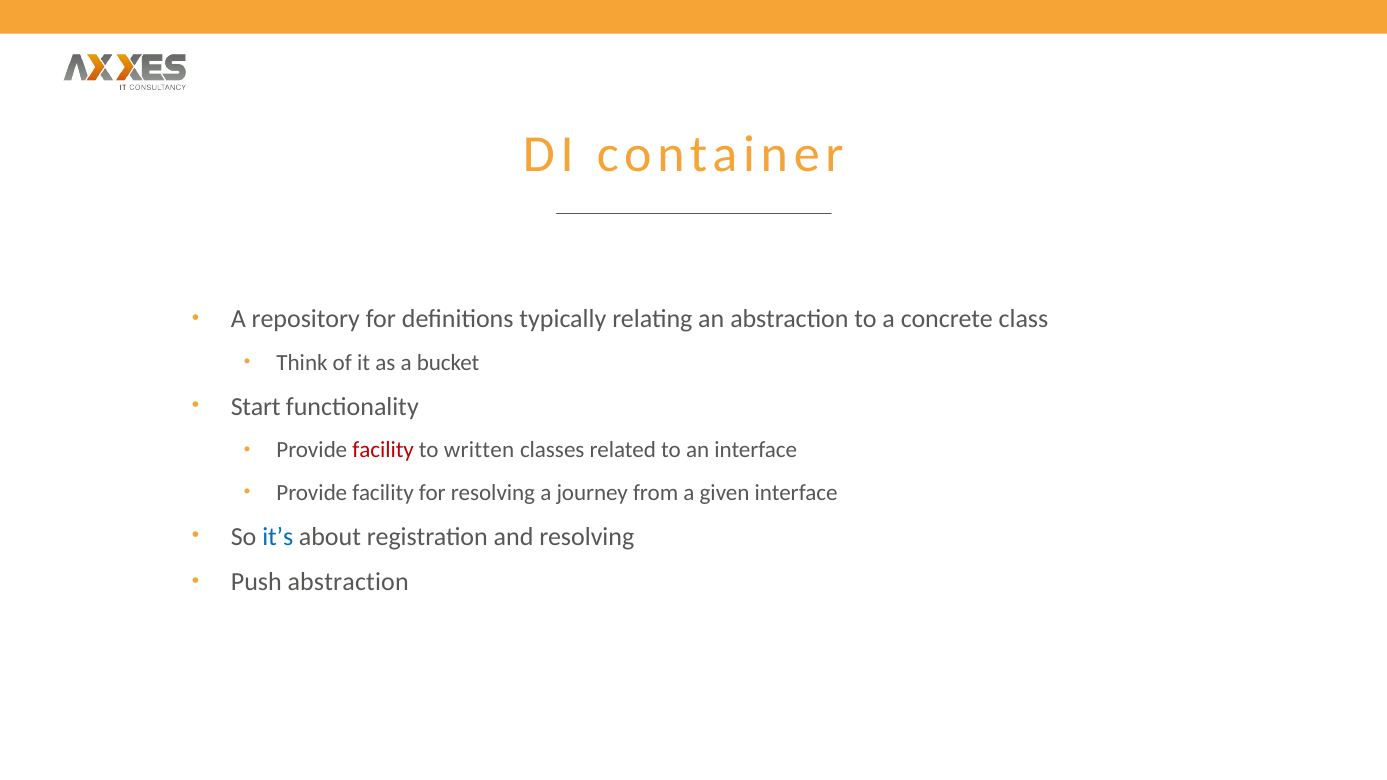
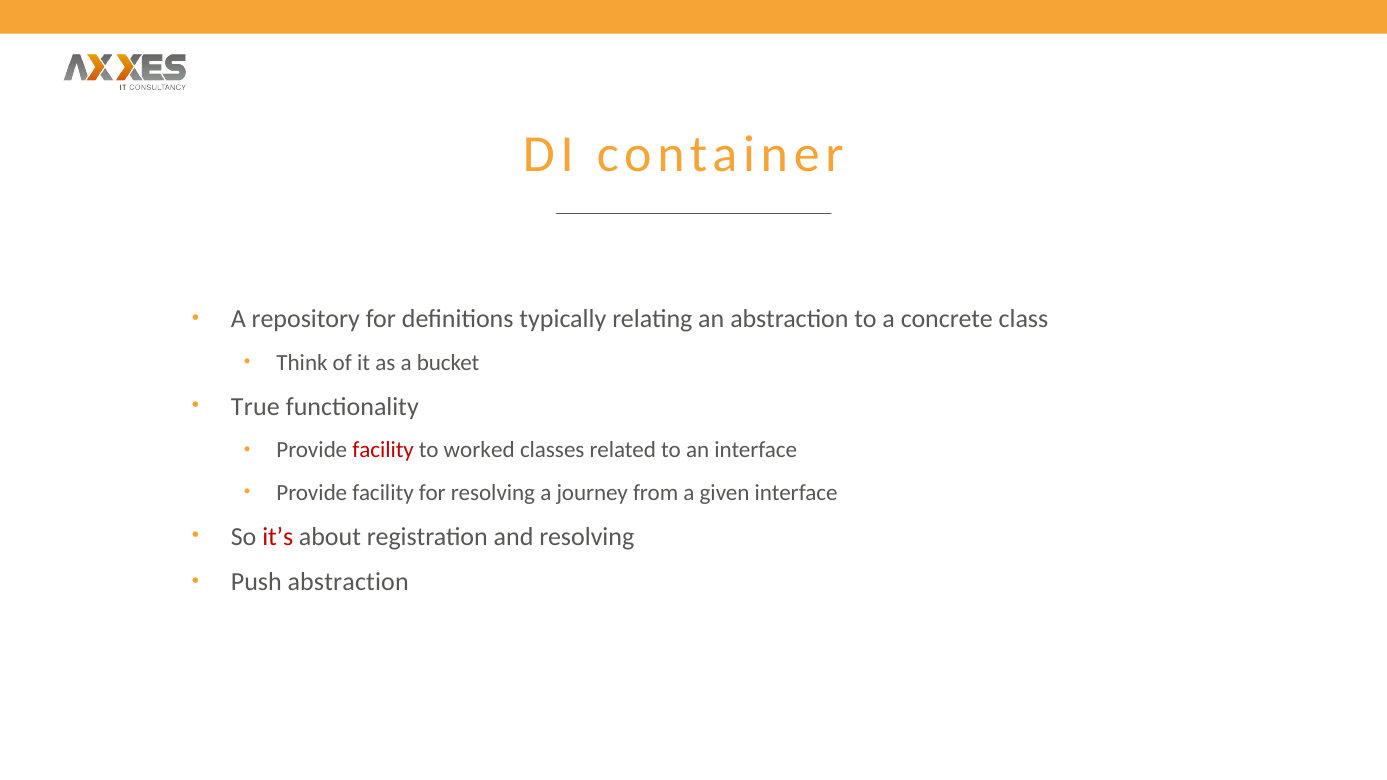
Start: Start -> True
written: written -> worked
it’s colour: blue -> red
